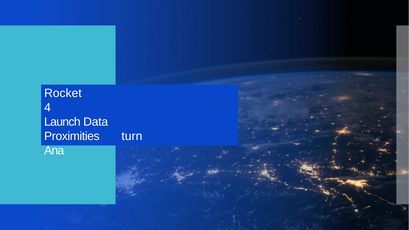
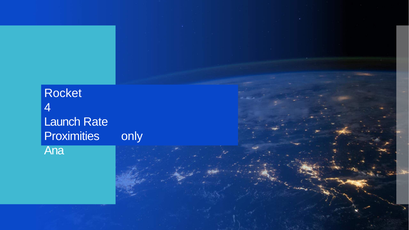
Data: Data -> Rate
turn: turn -> only
